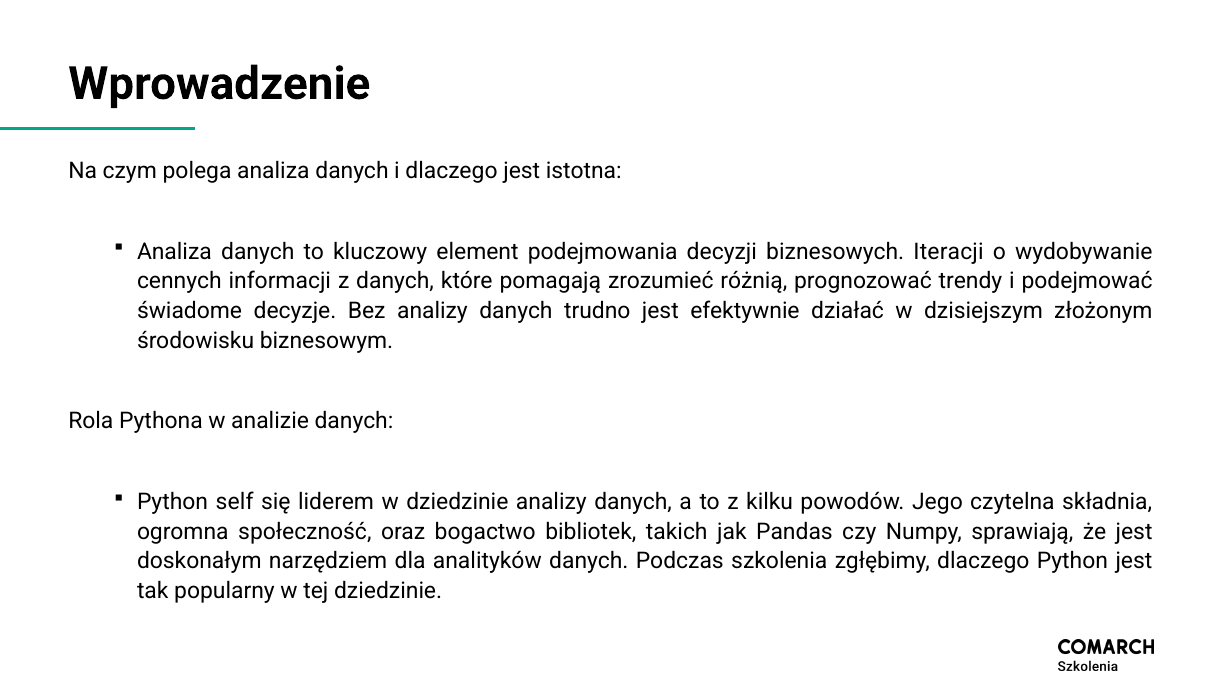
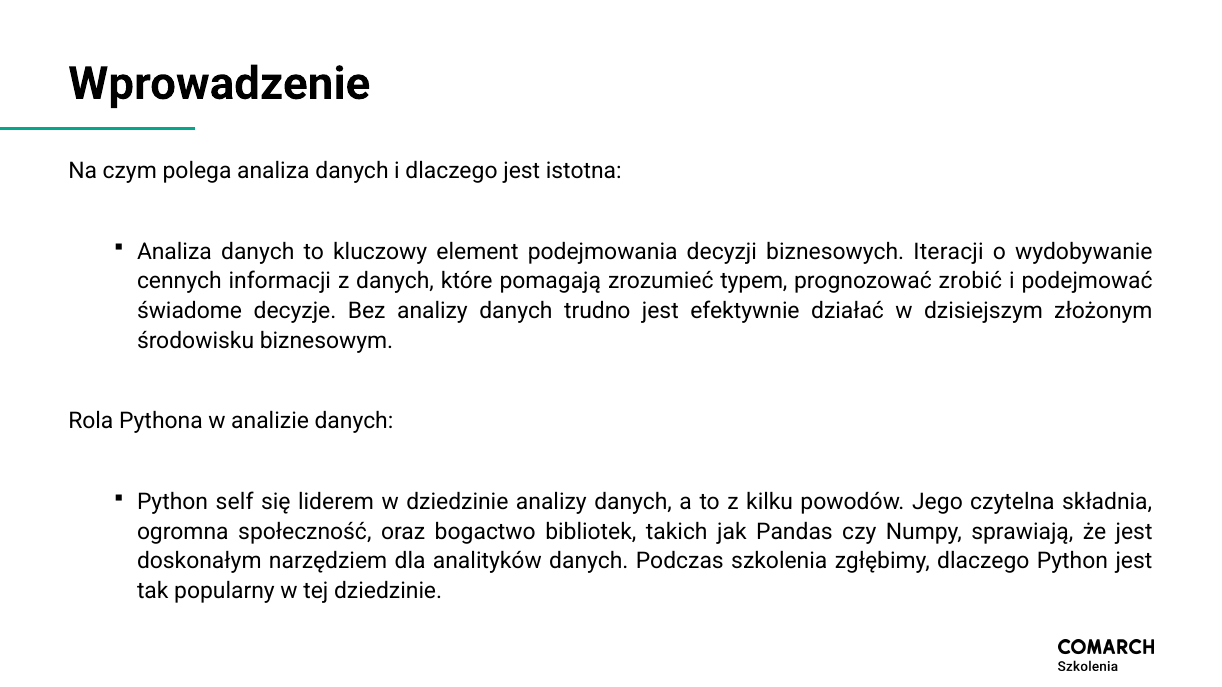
różnią: różnią -> typem
trendy: trendy -> zrobić
